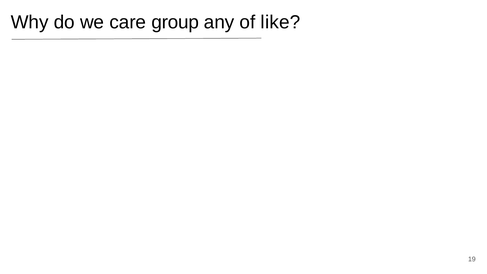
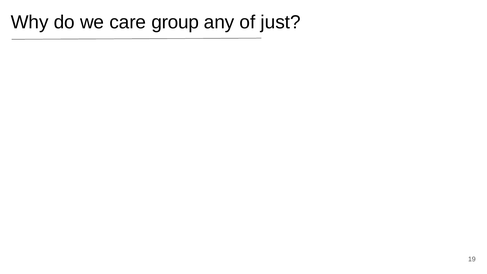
like: like -> just
